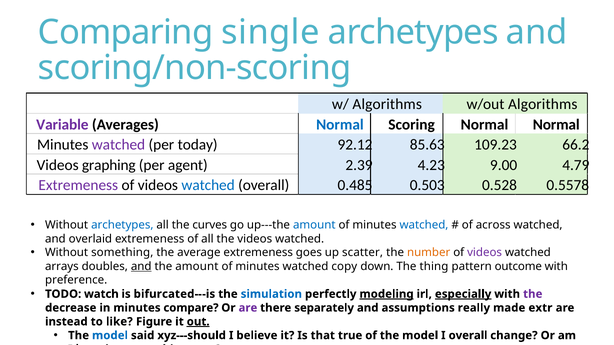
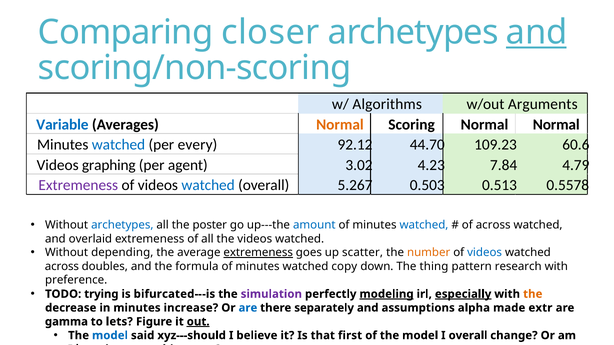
single: single -> closer
and at (537, 33) underline: none -> present
w/out Algorithms: Algorithms -> Arguments
Variable colour: purple -> blue
Normal at (340, 125) colour: blue -> orange
watched at (119, 145) colour: purple -> blue
today: today -> every
85.63: 85.63 -> 44.70
66.2: 66.2 -> 60.6
2.39: 2.39 -> 3.02
9.00: 9.00 -> 7.84
0.485: 0.485 -> 5.267
0.528: 0.528 -> 0.513
curves: curves -> poster
Without something: something -> depending
extremeness at (258, 253) underline: none -> present
videos at (485, 253) colour: purple -> blue
arrays at (62, 267): arrays -> across
and at (141, 267) underline: present -> none
the amount: amount -> formula
pattern outcome: outcome -> research
TODO watch: watch -> trying
simulation colour: blue -> purple
the at (533, 294) colour: purple -> orange
compare: compare -> increase
are at (248, 308) colour: purple -> blue
really: really -> alpha
instead: instead -> gamma
to like: like -> lets
that true: true -> first
